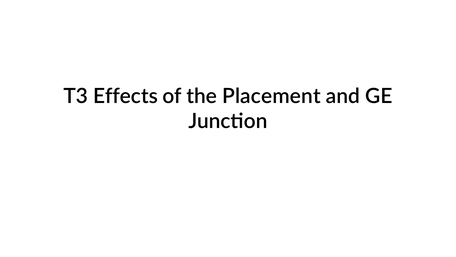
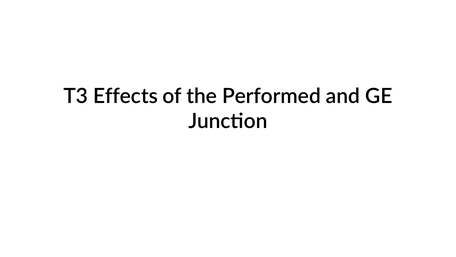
Placement: Placement -> Performed
